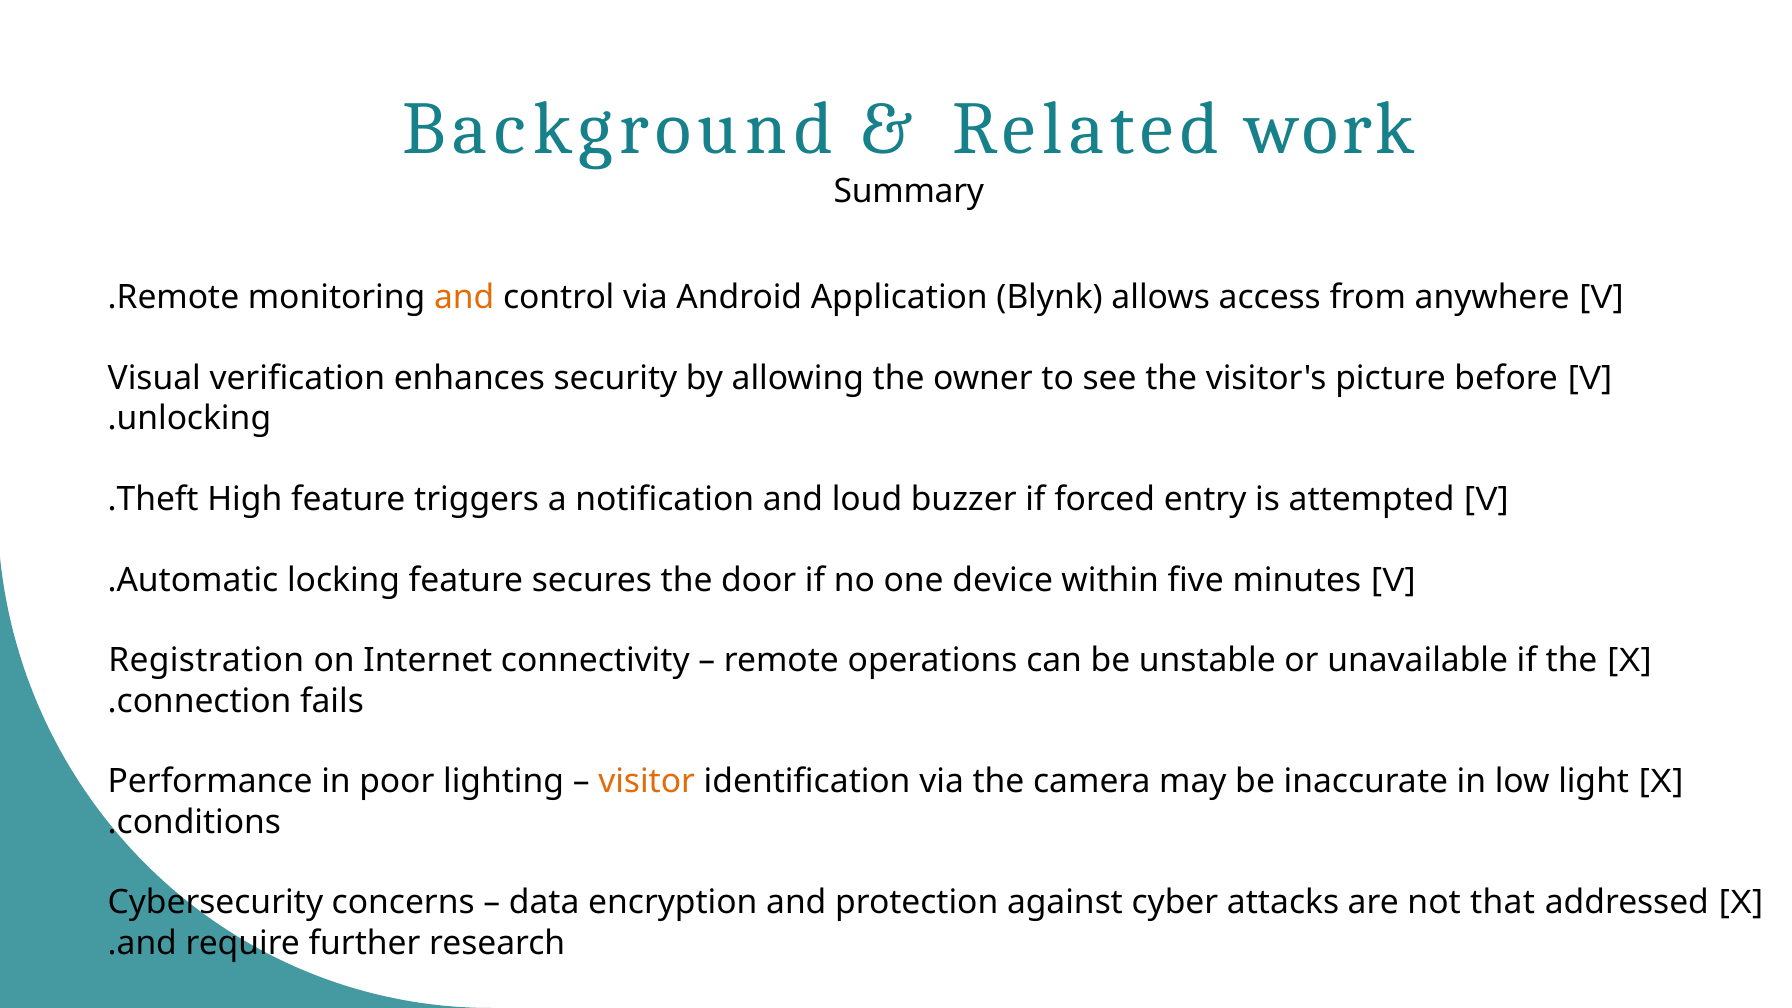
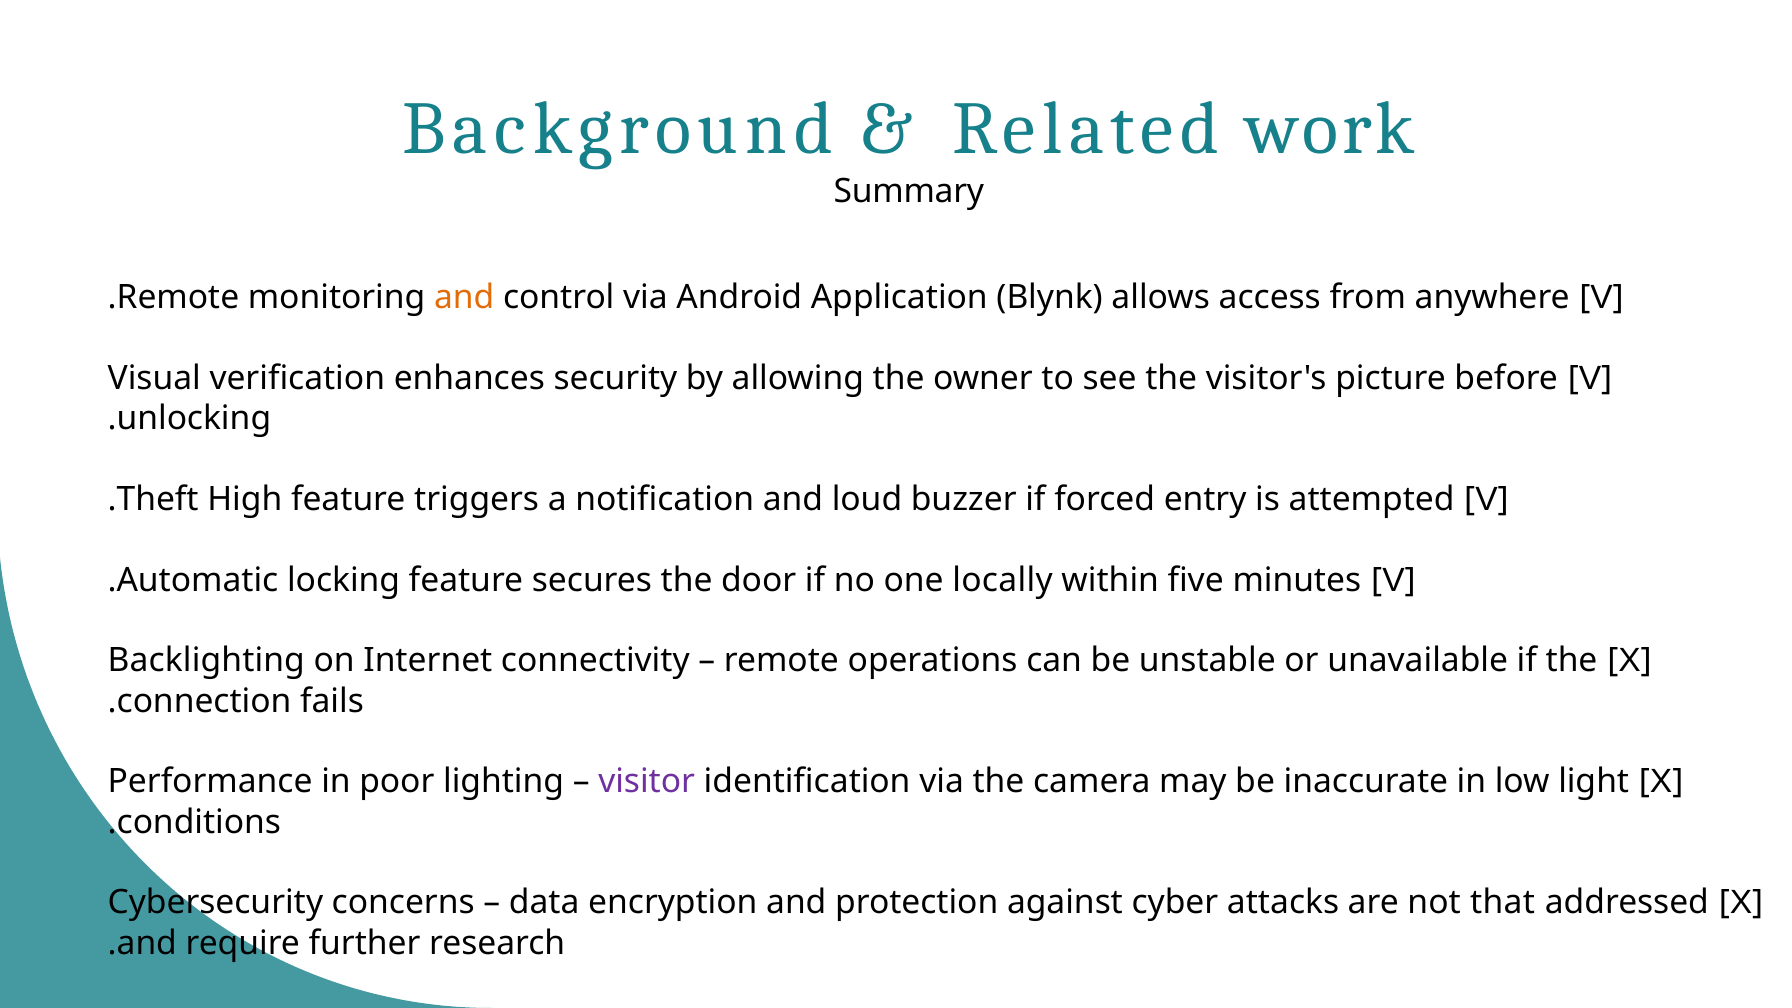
device: device -> locally
Registration: Registration -> Backlighting
visitor colour: orange -> purple
